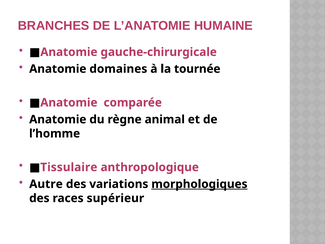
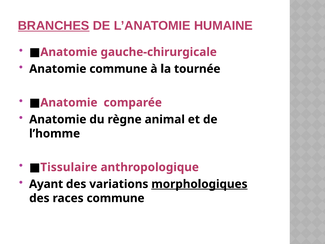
BRANCHES underline: none -> present
Anatomie domaines: domaines -> commune
Autre: Autre -> Ayant
races supérieur: supérieur -> commune
